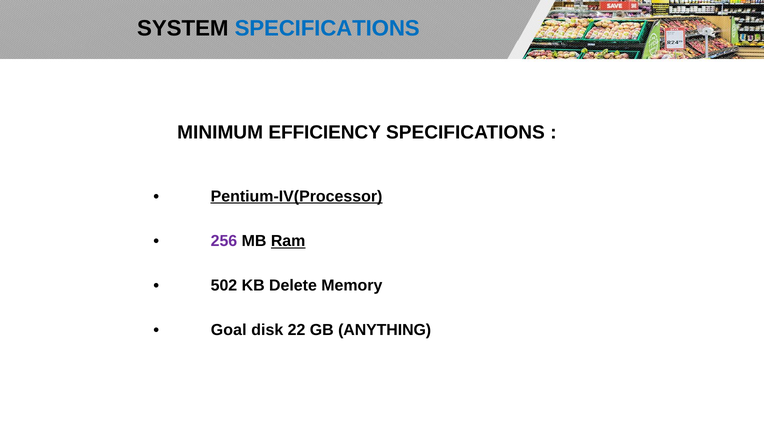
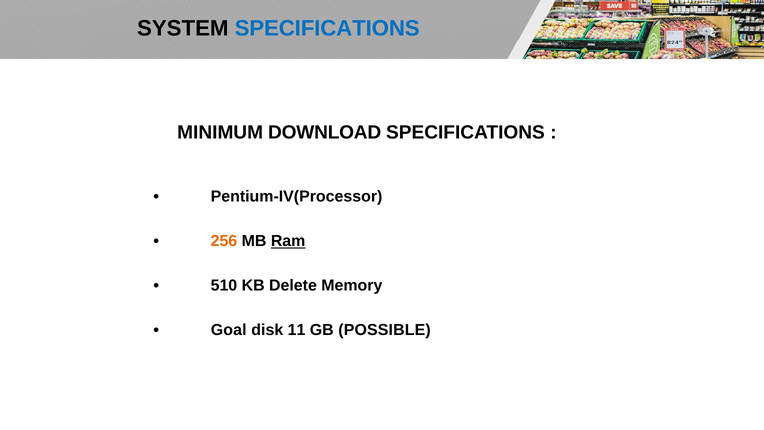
EFFICIENCY: EFFICIENCY -> DOWNLOAD
Pentium-IV(Processor underline: present -> none
256 colour: purple -> orange
502: 502 -> 510
22: 22 -> 11
ANYTHING: ANYTHING -> POSSIBLE
